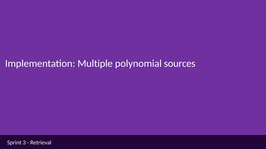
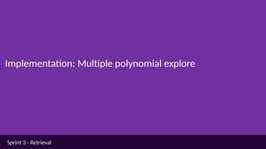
sources: sources -> explore
